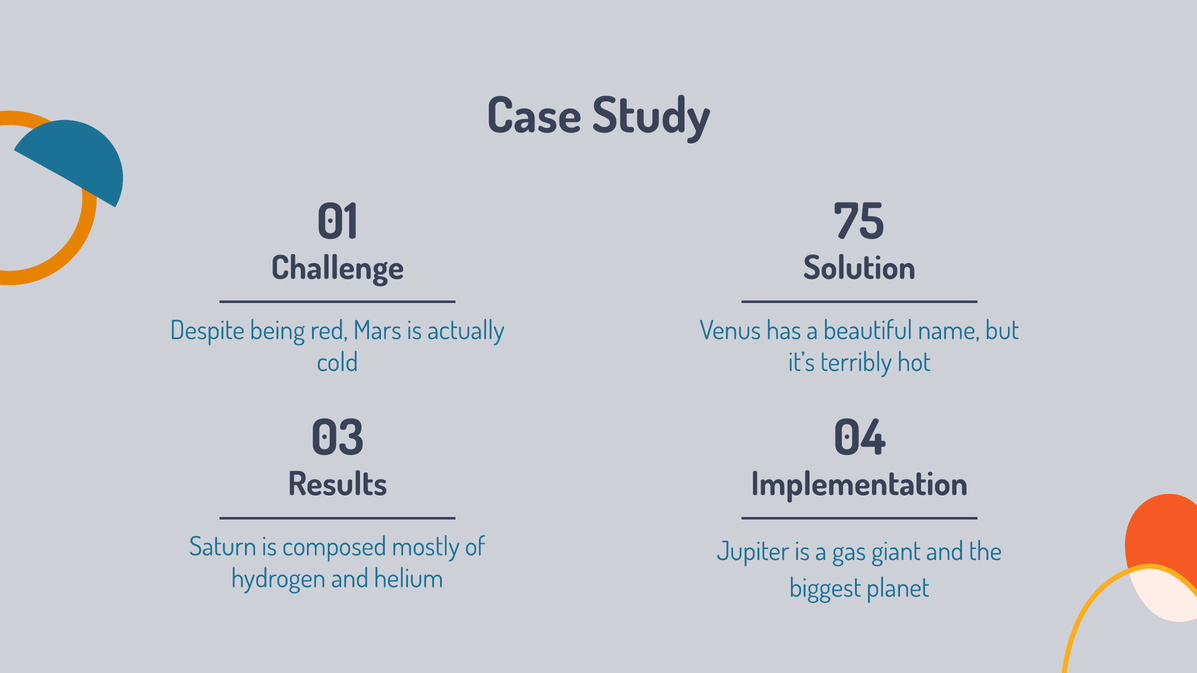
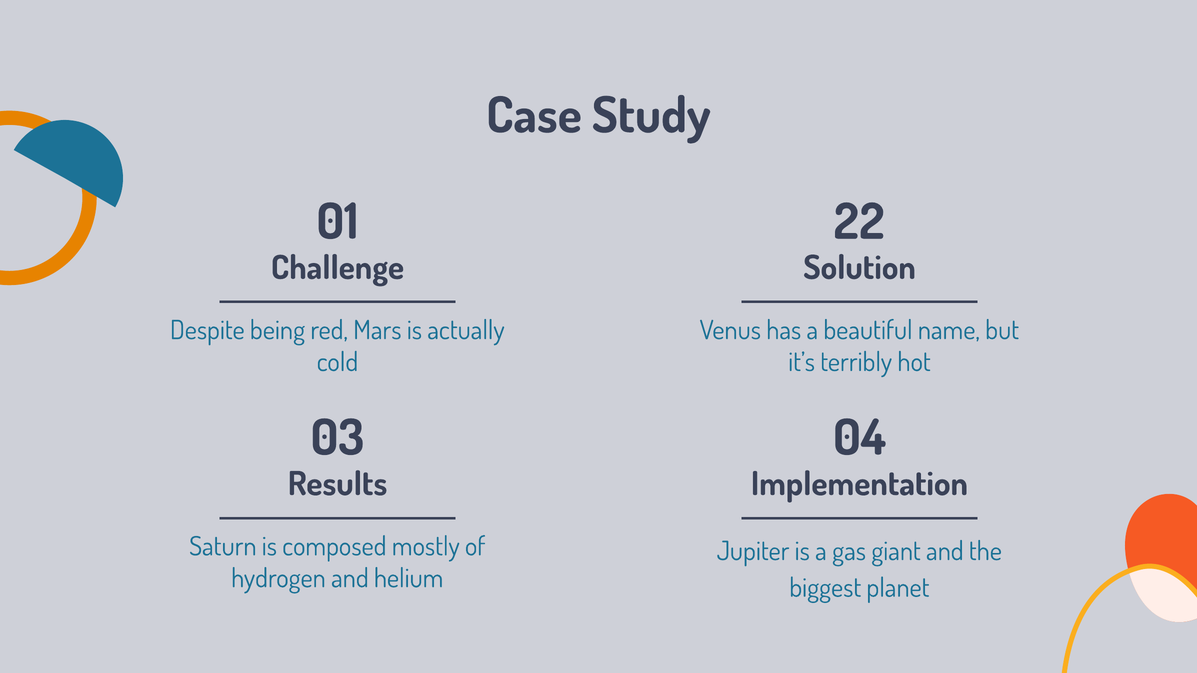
75: 75 -> 22
